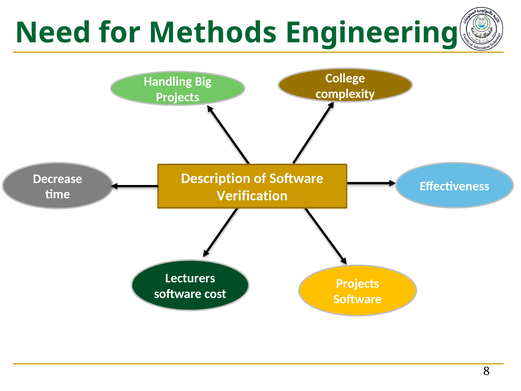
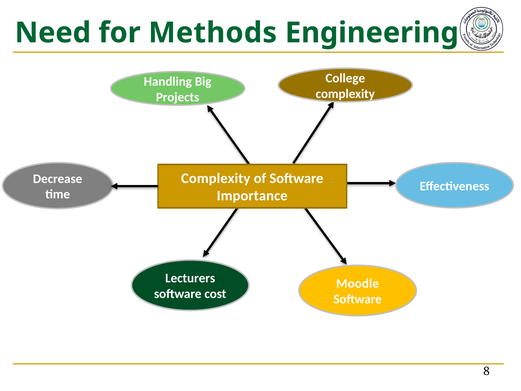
Description at (216, 178): Description -> Complexity
Verification: Verification -> Importance
Projects at (358, 283): Projects -> Moodle
